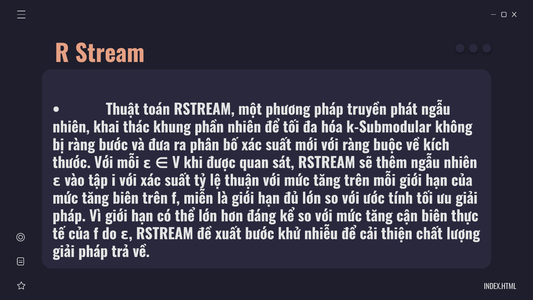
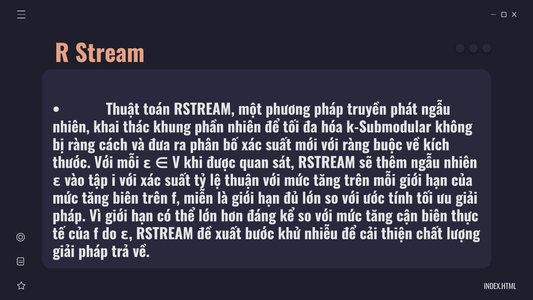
ràng bước: bước -> cách
